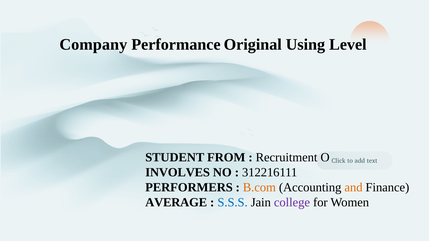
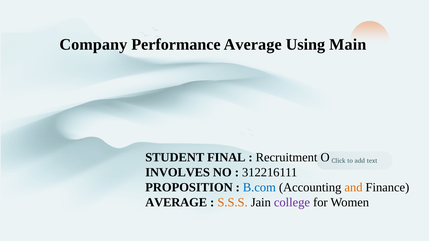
Performance Original: Original -> Average
Level: Level -> Main
FROM: FROM -> FINAL
PERFORMERS: PERFORMERS -> PROPOSITION
B.com colour: orange -> blue
S.S.S colour: blue -> orange
